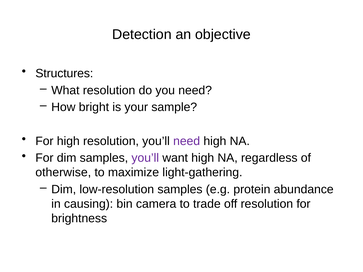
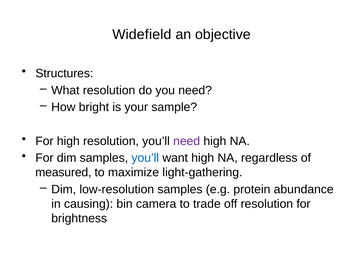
Detection: Detection -> Widefield
you’ll at (145, 158) colour: purple -> blue
otherwise: otherwise -> measured
